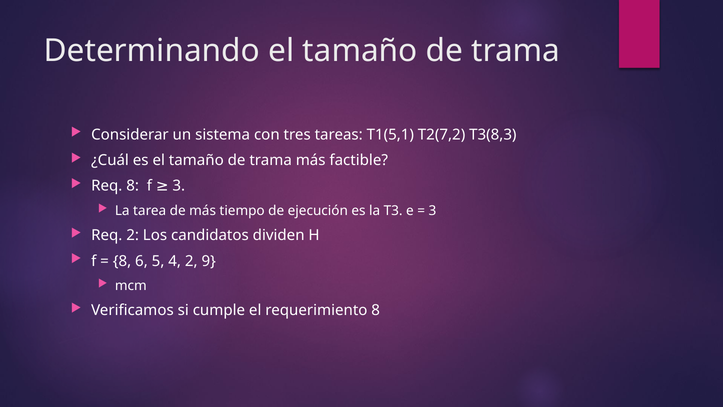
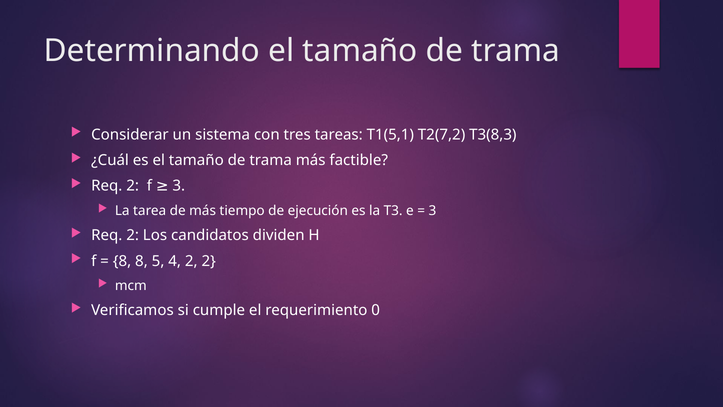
8 at (133, 186): 8 -> 2
8 6: 6 -> 8
2 9: 9 -> 2
requerimiento 8: 8 -> 0
